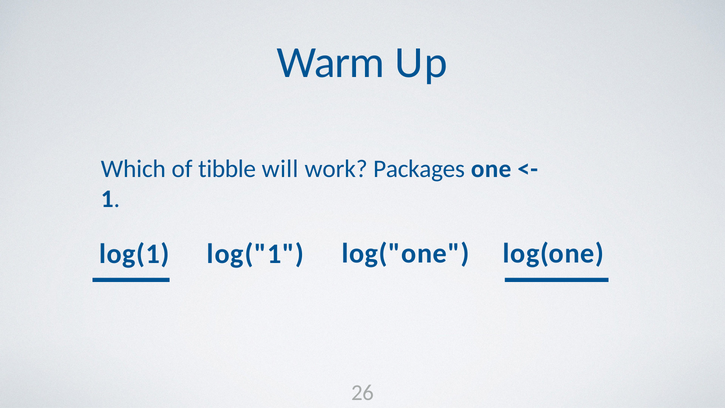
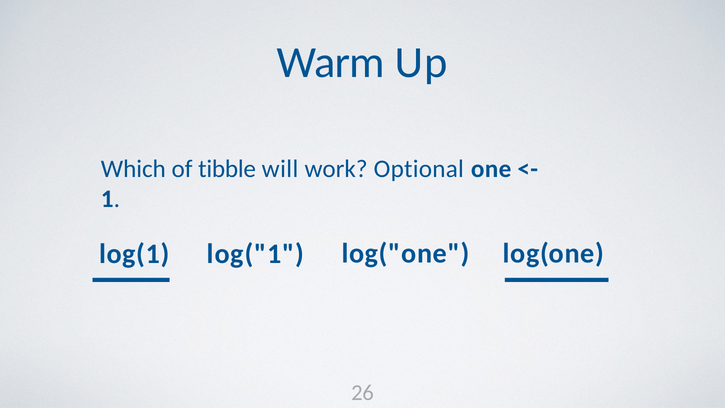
Packages: Packages -> Optional
